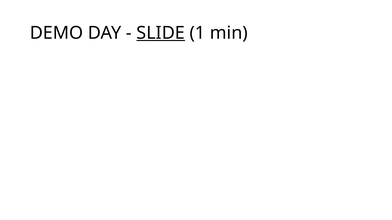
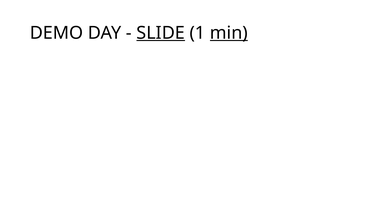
min underline: none -> present
